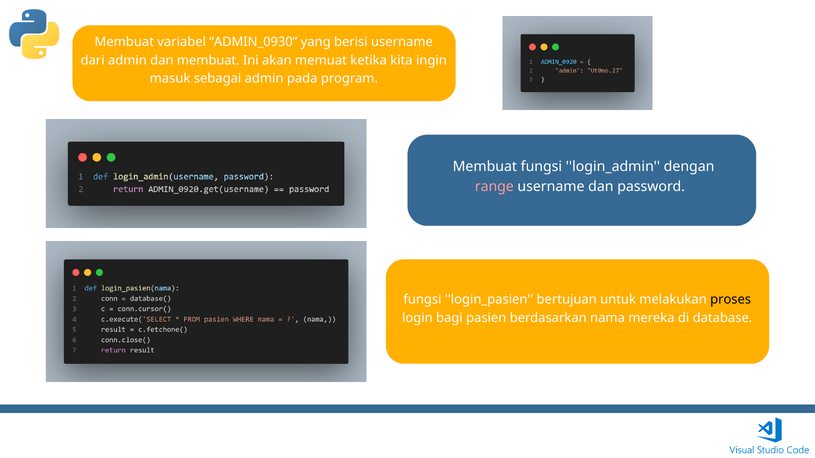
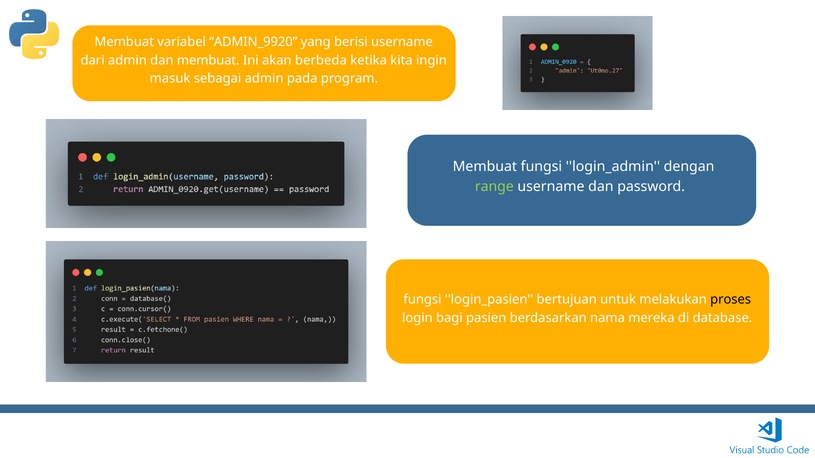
ADMIN_0930: ADMIN_0930 -> ADMIN_9920
memuat: memuat -> berbeda
range colour: pink -> light green
